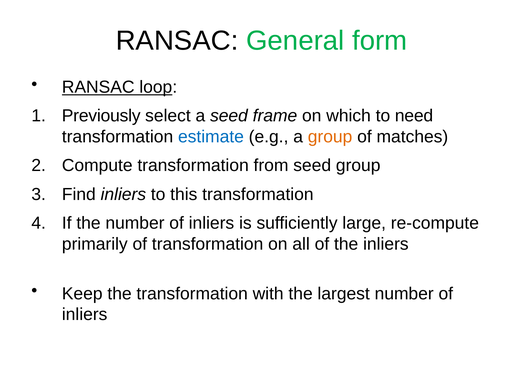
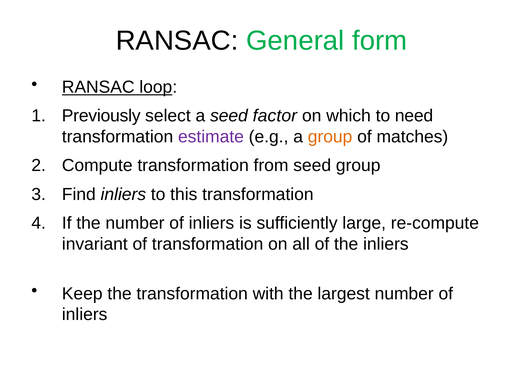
frame: frame -> factor
estimate colour: blue -> purple
primarily: primarily -> invariant
